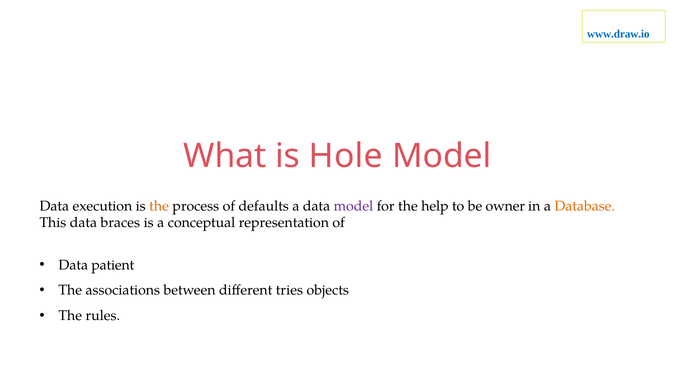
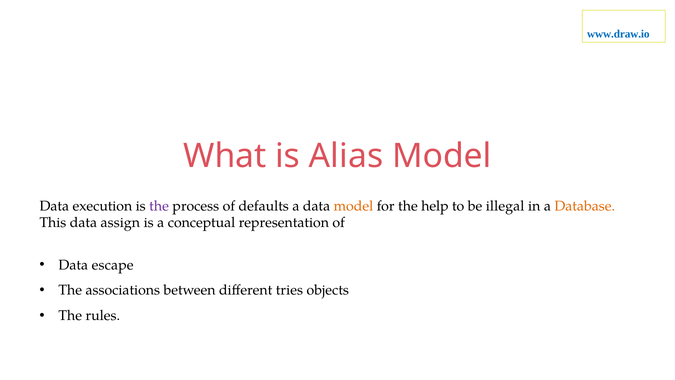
Hole: Hole -> Alias
the at (159, 206) colour: orange -> purple
model at (353, 206) colour: purple -> orange
owner: owner -> illegal
braces: braces -> assign
patient: patient -> escape
